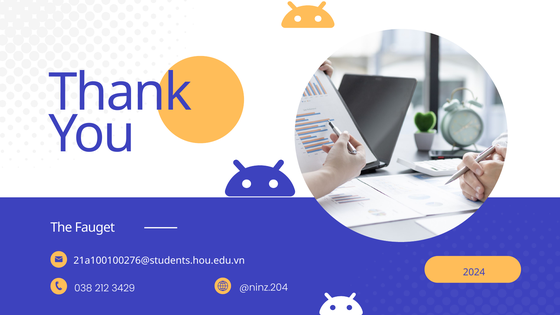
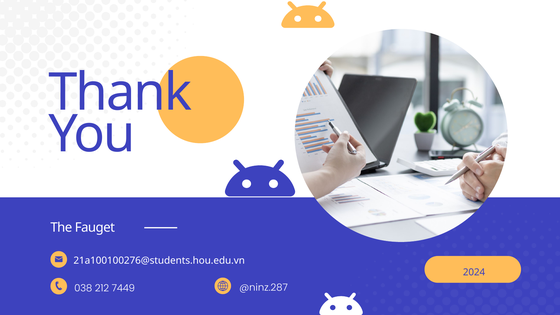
@ninz.204: @ninz.204 -> @ninz.287
3429: 3429 -> 7449
